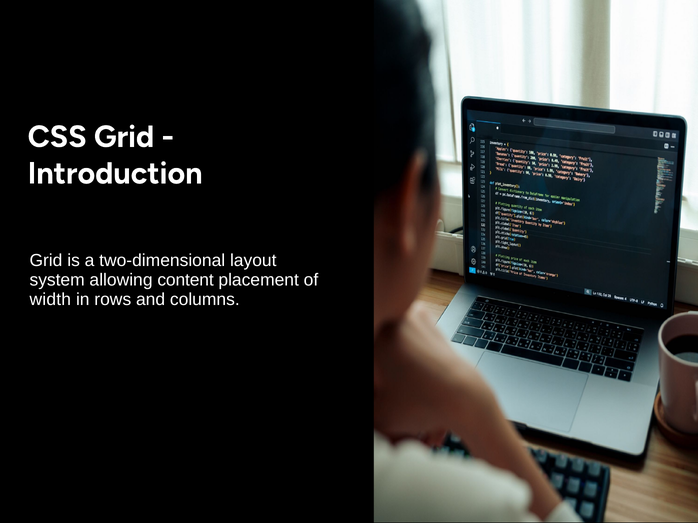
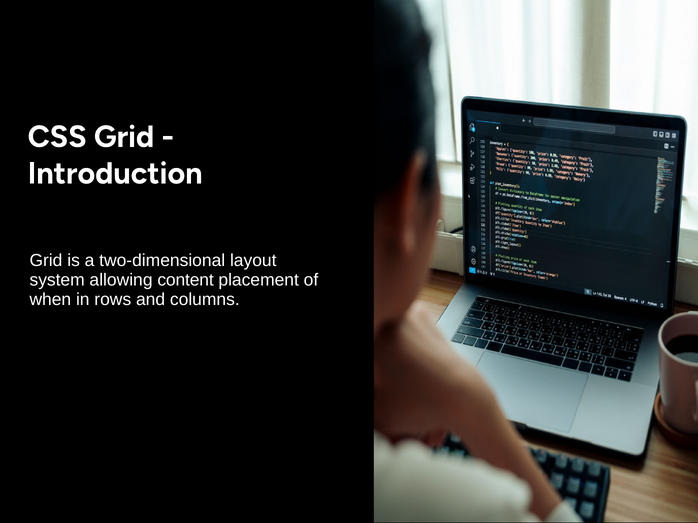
width: width -> when
